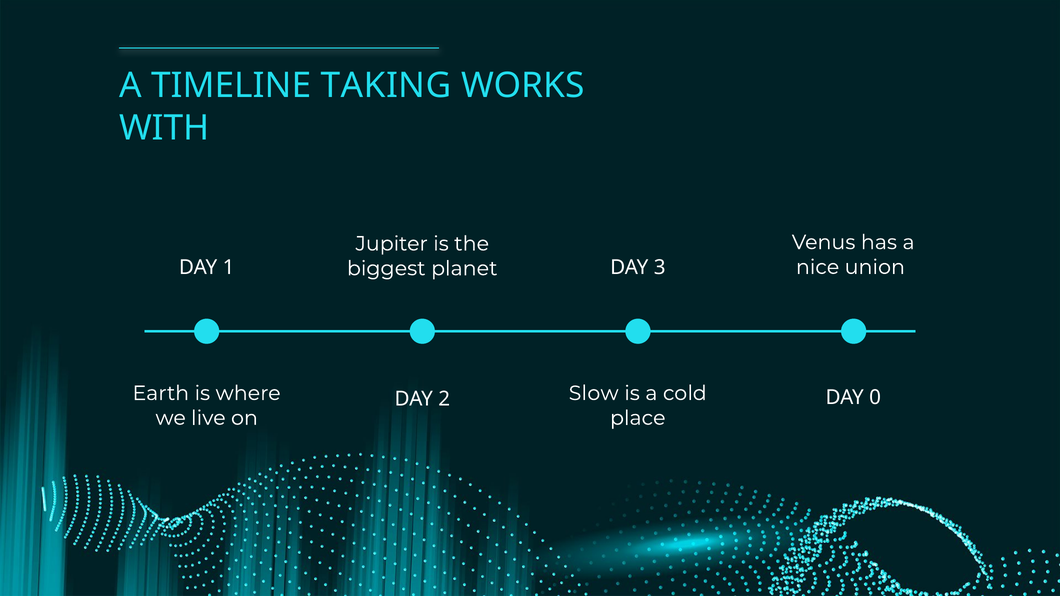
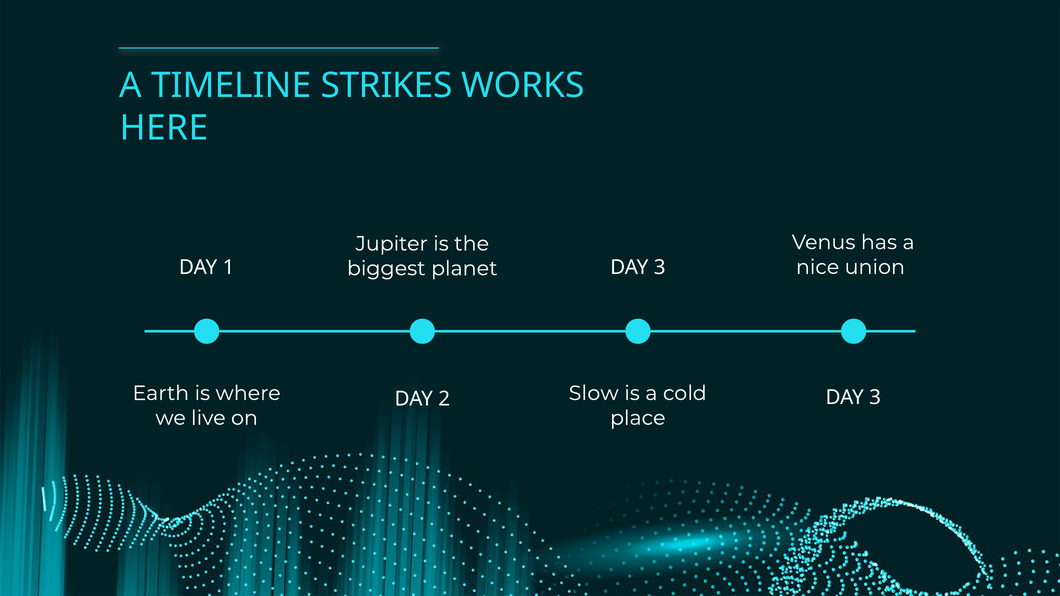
TAKING: TAKING -> STRIKES
WITH: WITH -> HERE
0 at (875, 398): 0 -> 3
